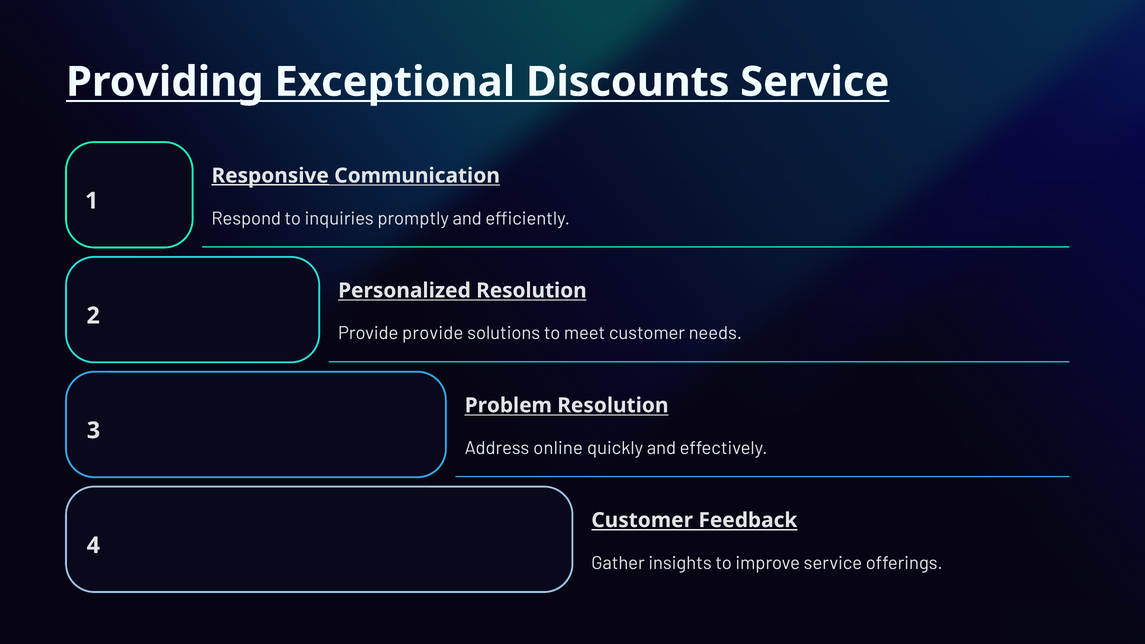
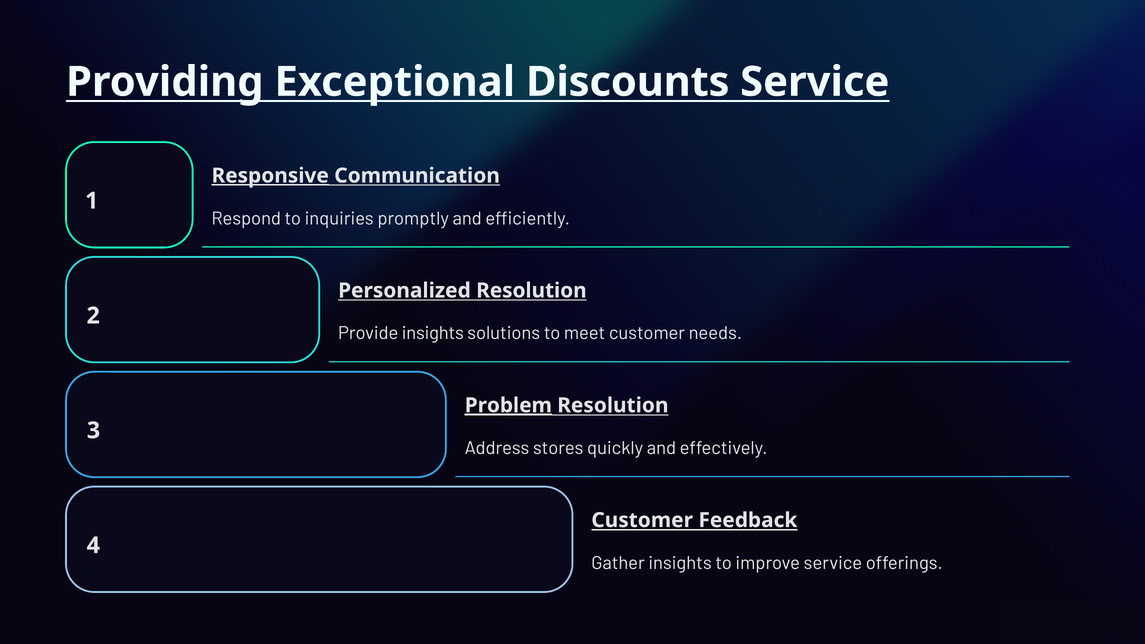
Provide provide: provide -> insights
Problem underline: none -> present
online: online -> stores
